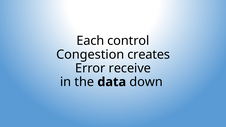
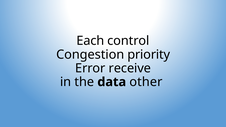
creates: creates -> priority
down: down -> other
